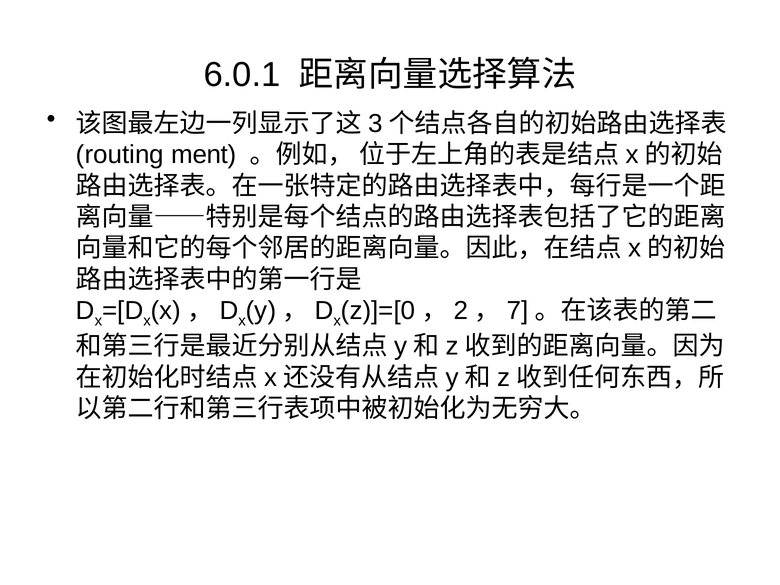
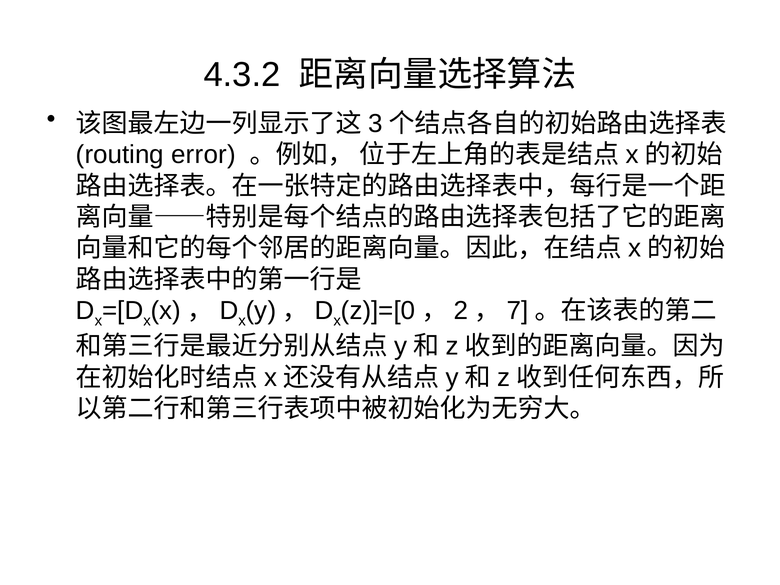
6.0.1: 6.0.1 -> 4.3.2
ment: ment -> error
